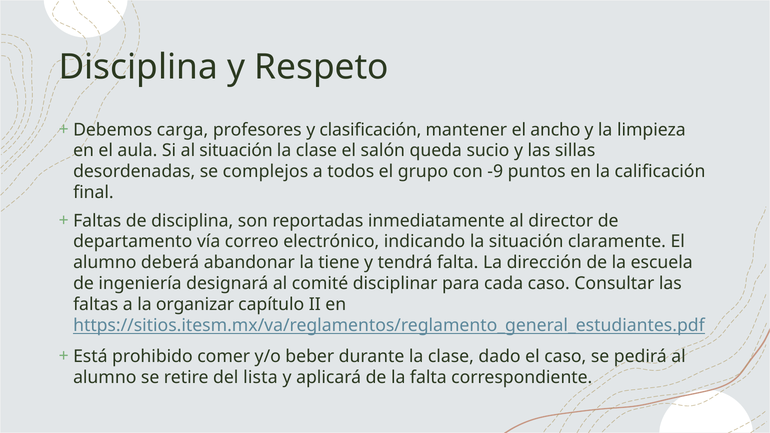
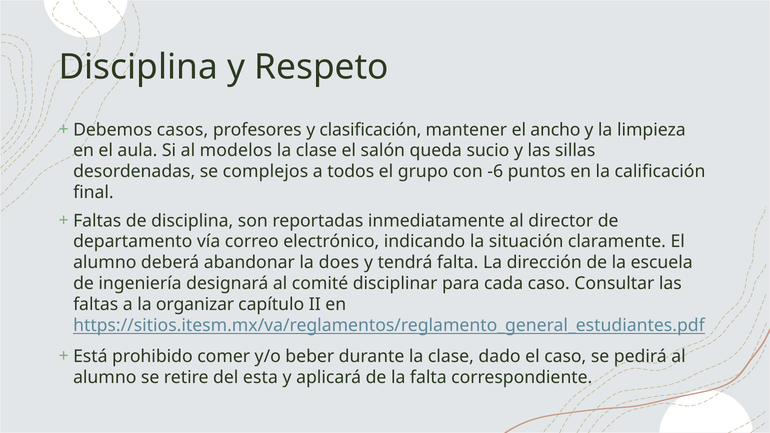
carga: carga -> casos
al situación: situación -> modelos
-9: -9 -> -6
tiene: tiene -> does
lista: lista -> esta
